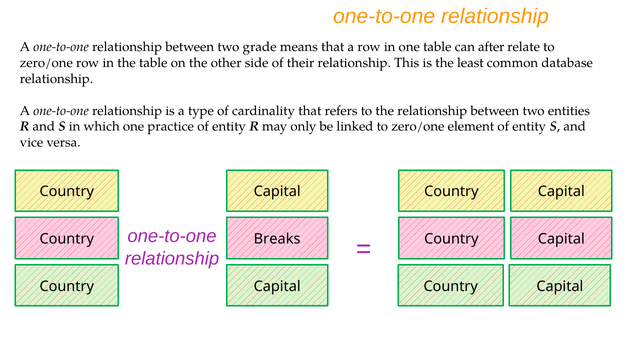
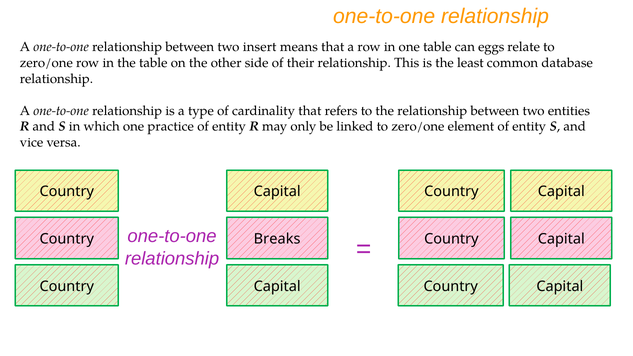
grade: grade -> insert
after: after -> eggs
